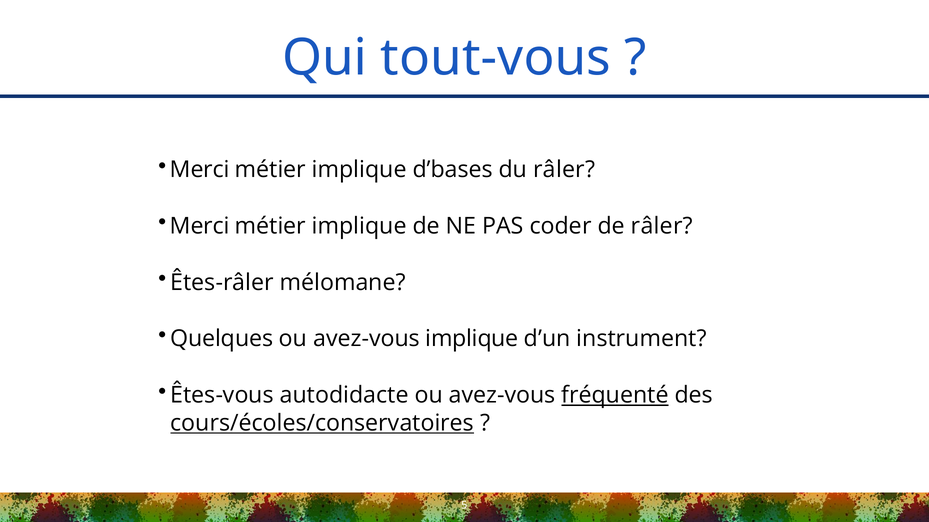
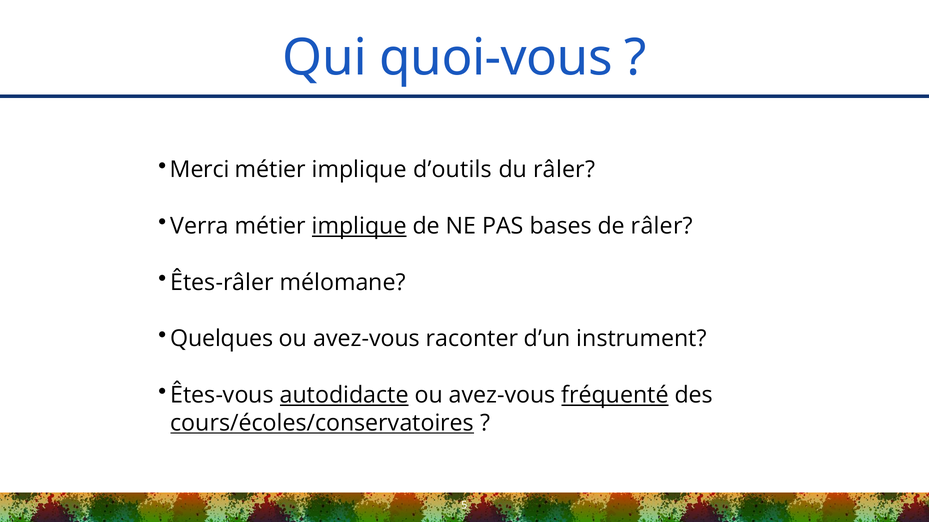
tout-vous: tout-vous -> quoi-vous
d’bases: d’bases -> d’outils
Merci at (200, 226): Merci -> Verra
implique at (359, 226) underline: none -> present
coder: coder -> bases
avez-vous implique: implique -> raconter
autodidacte underline: none -> present
